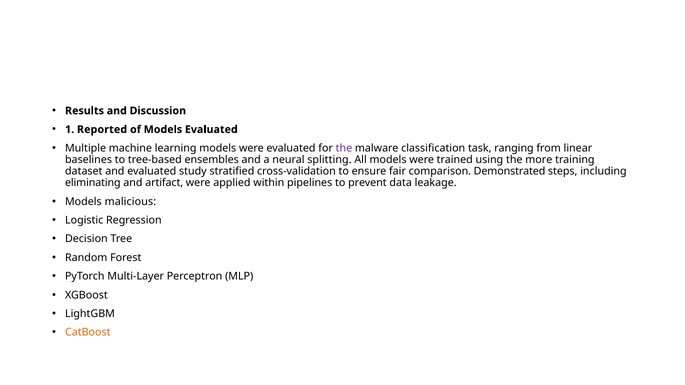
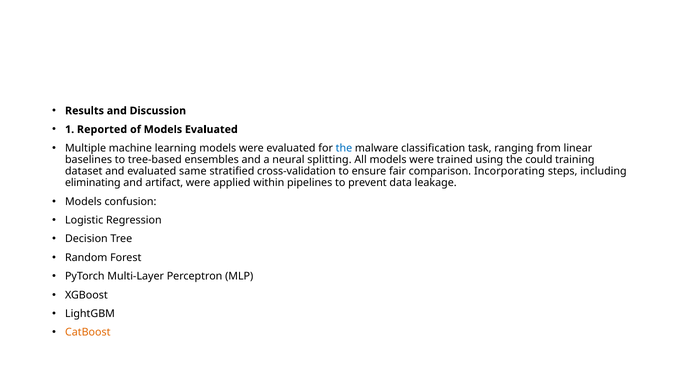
the at (344, 148) colour: purple -> blue
more: more -> could
study: study -> same
Demonstrated: Demonstrated -> Incorporating
malicious: malicious -> confusion
